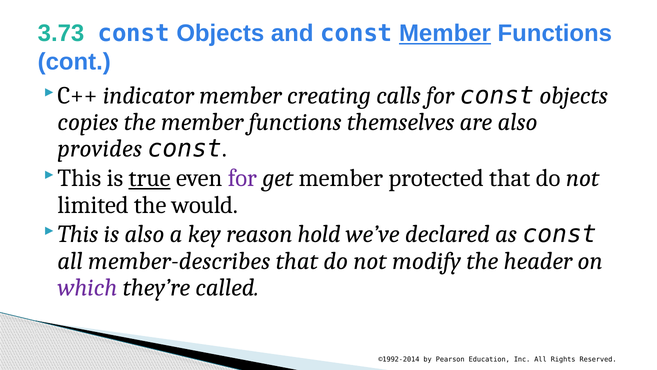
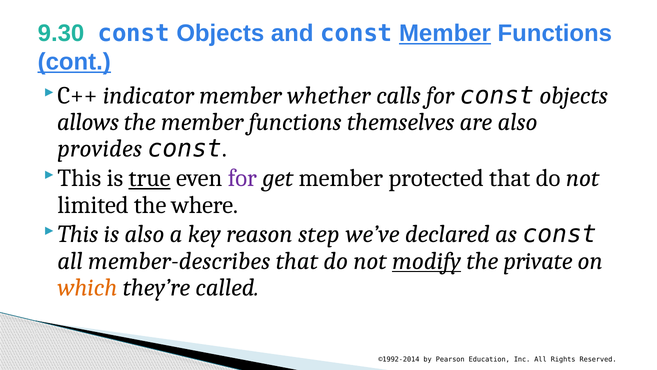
3.73: 3.73 -> 9.30
cont underline: none -> present
creating: creating -> whether
copies: copies -> allows
would: would -> where
hold: hold -> step
modify underline: none -> present
header: header -> private
which colour: purple -> orange
